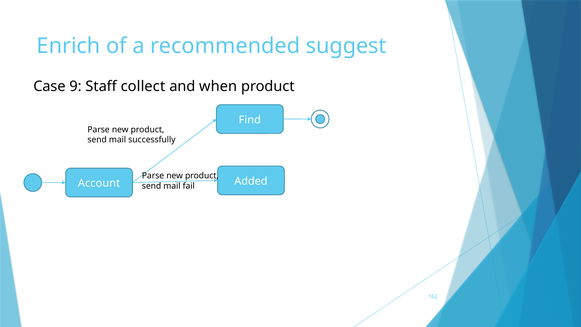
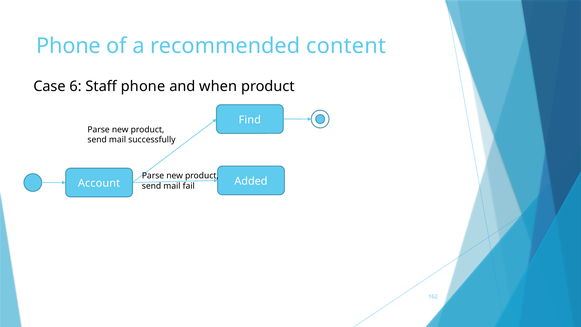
Enrich at (69, 46): Enrich -> Phone
suggest: suggest -> content
9: 9 -> 6
Staff collect: collect -> phone
